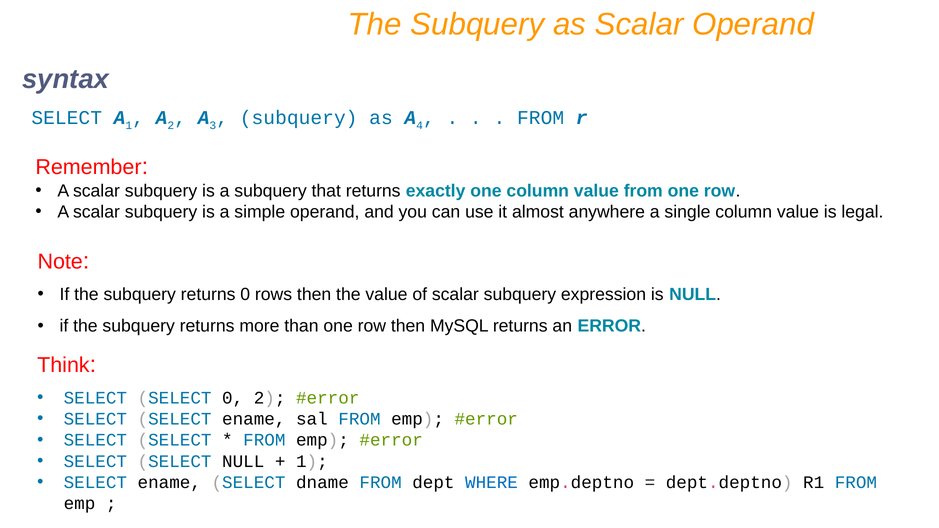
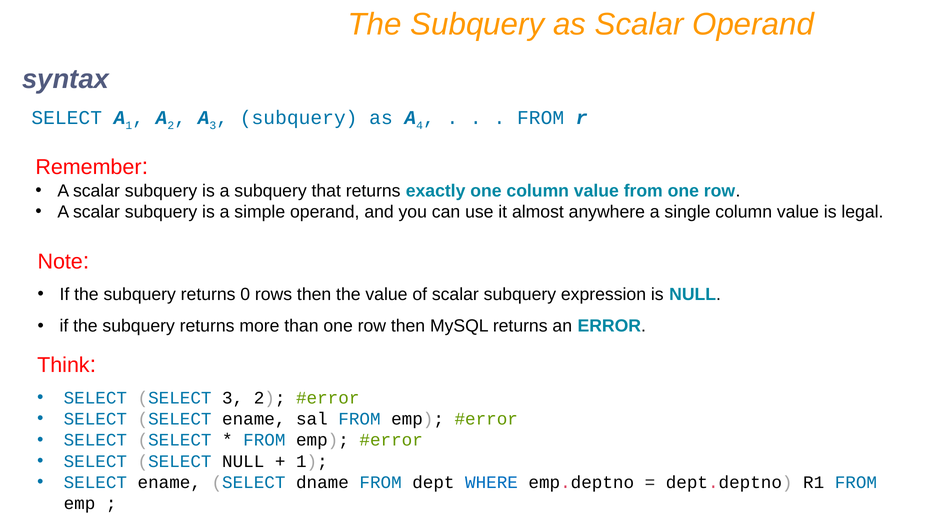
SELECT 0: 0 -> 3
